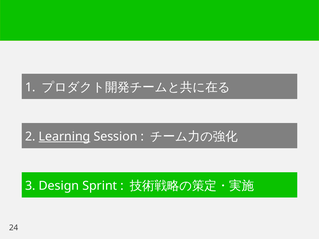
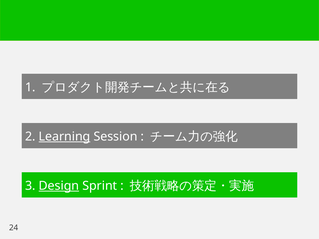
Design underline: none -> present
